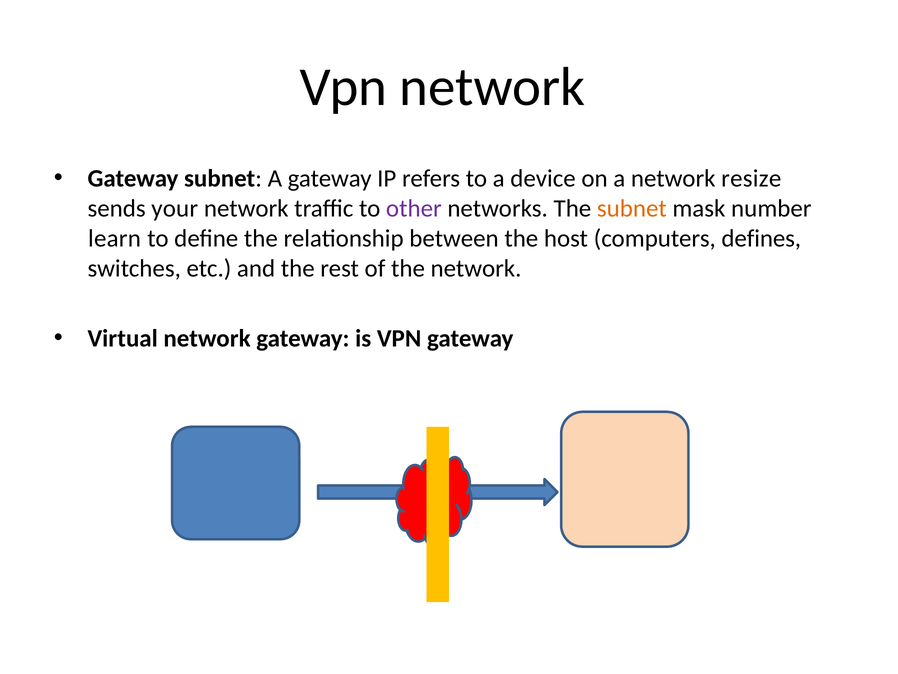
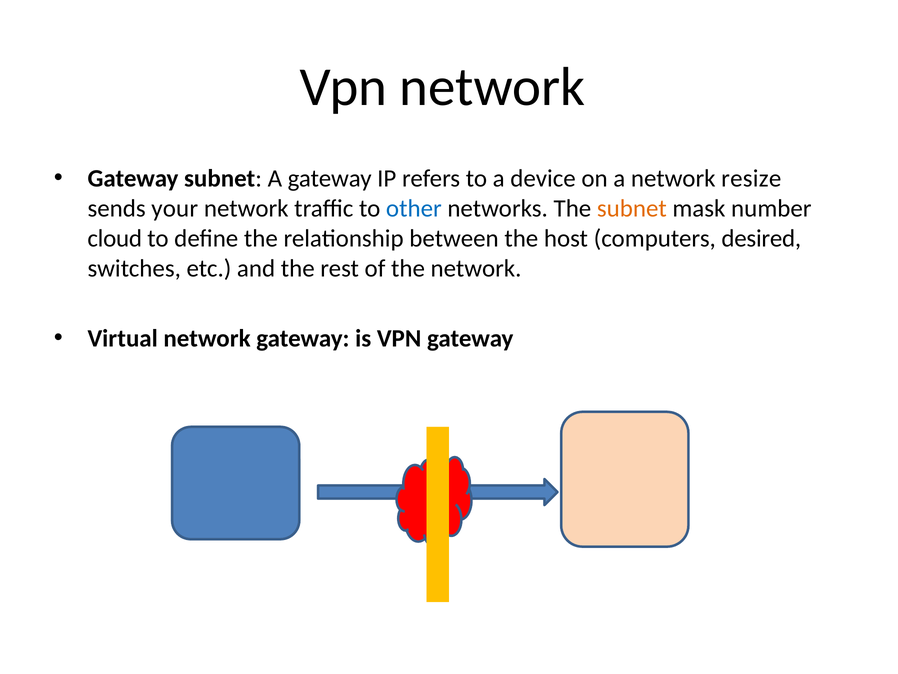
other colour: purple -> blue
learn: learn -> cloud
defines: defines -> desired
